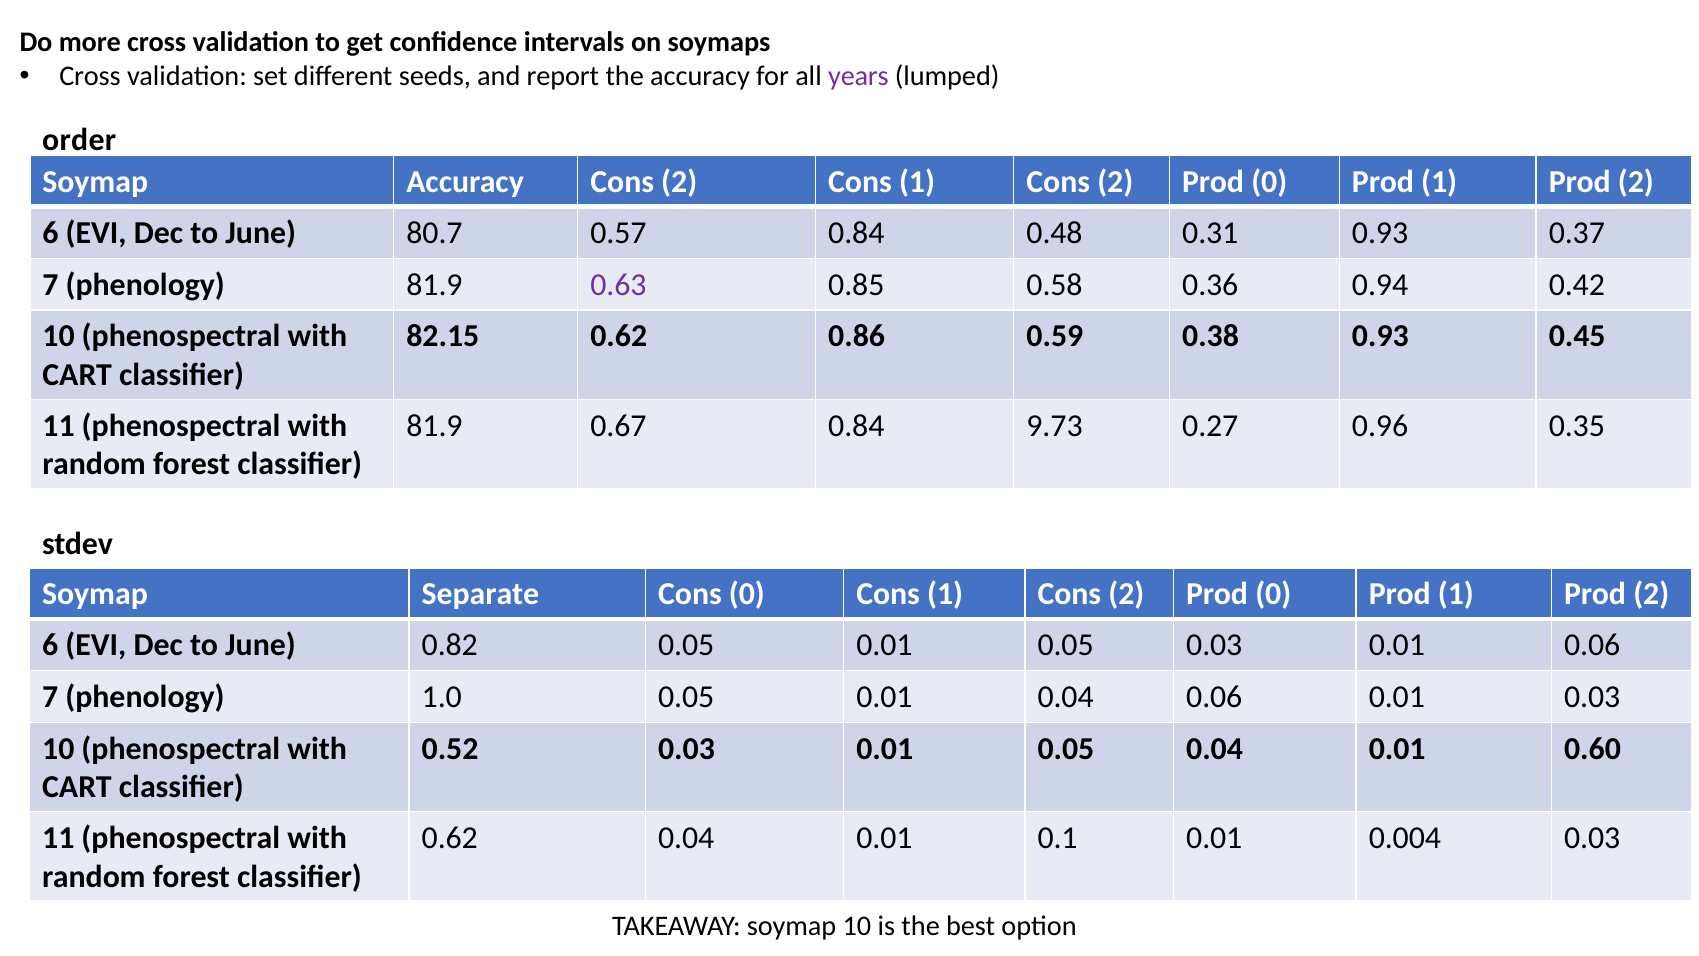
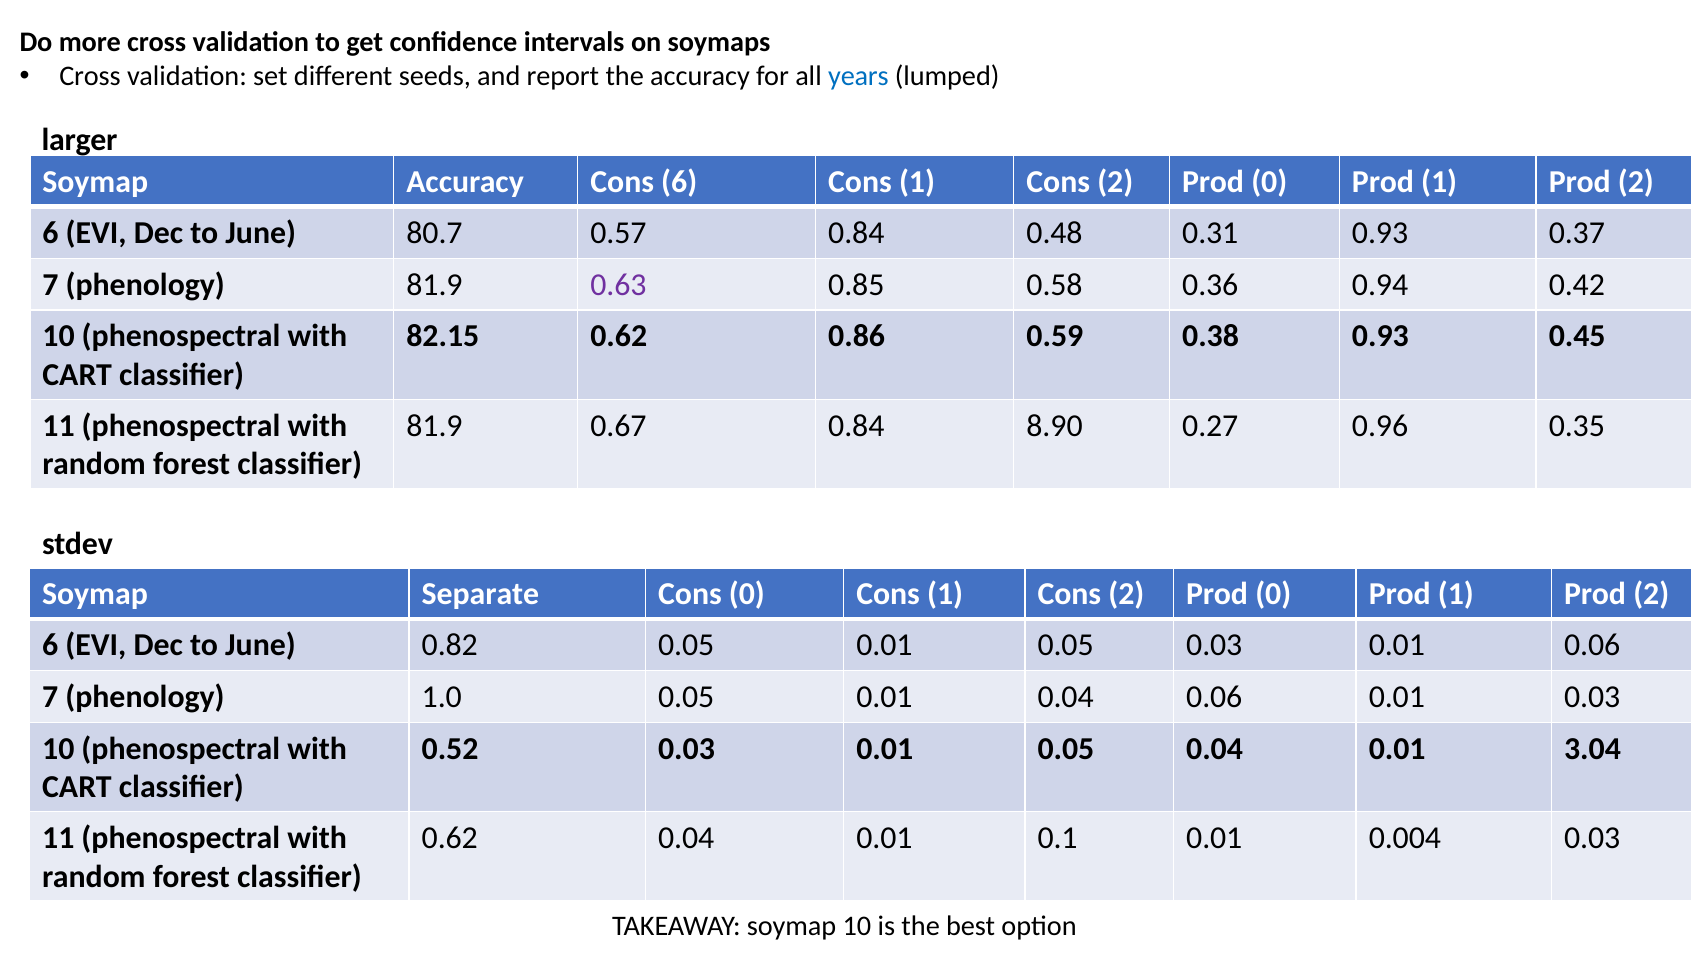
years colour: purple -> blue
order: order -> larger
Accuracy Cons 2: 2 -> 6
9.73: 9.73 -> 8.90
0.60: 0.60 -> 3.04
